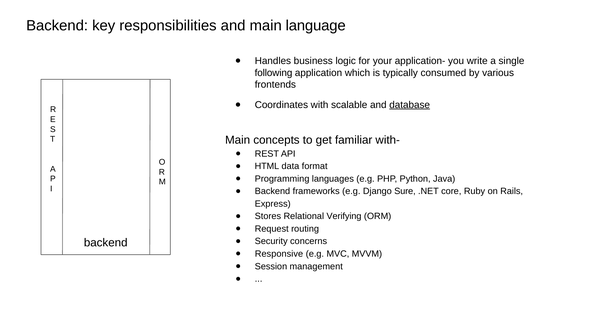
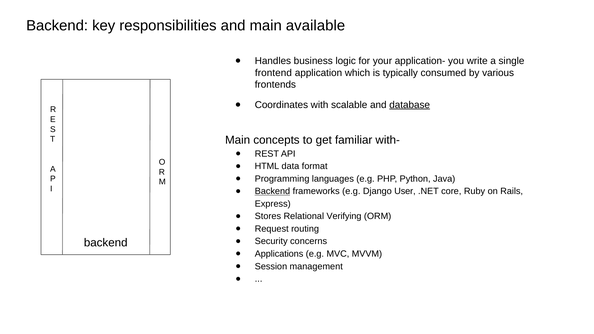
language: language -> available
following: following -> frontend
Backend at (272, 191) underline: none -> present
Sure: Sure -> User
Responsive: Responsive -> Applications
